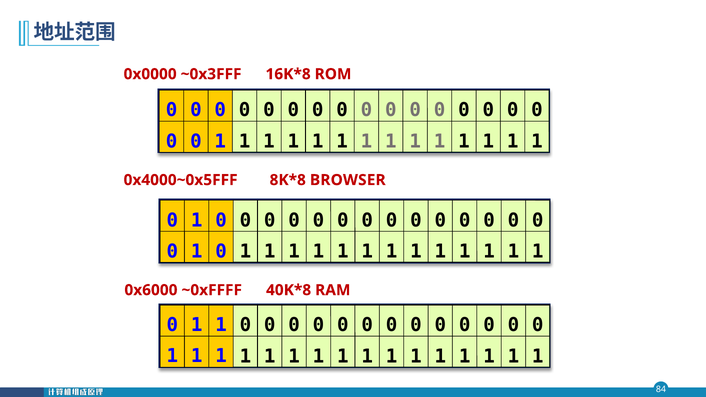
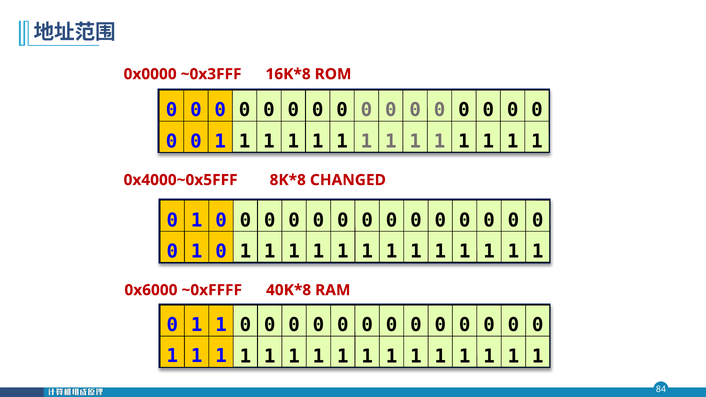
BROWSER: BROWSER -> CHANGED
